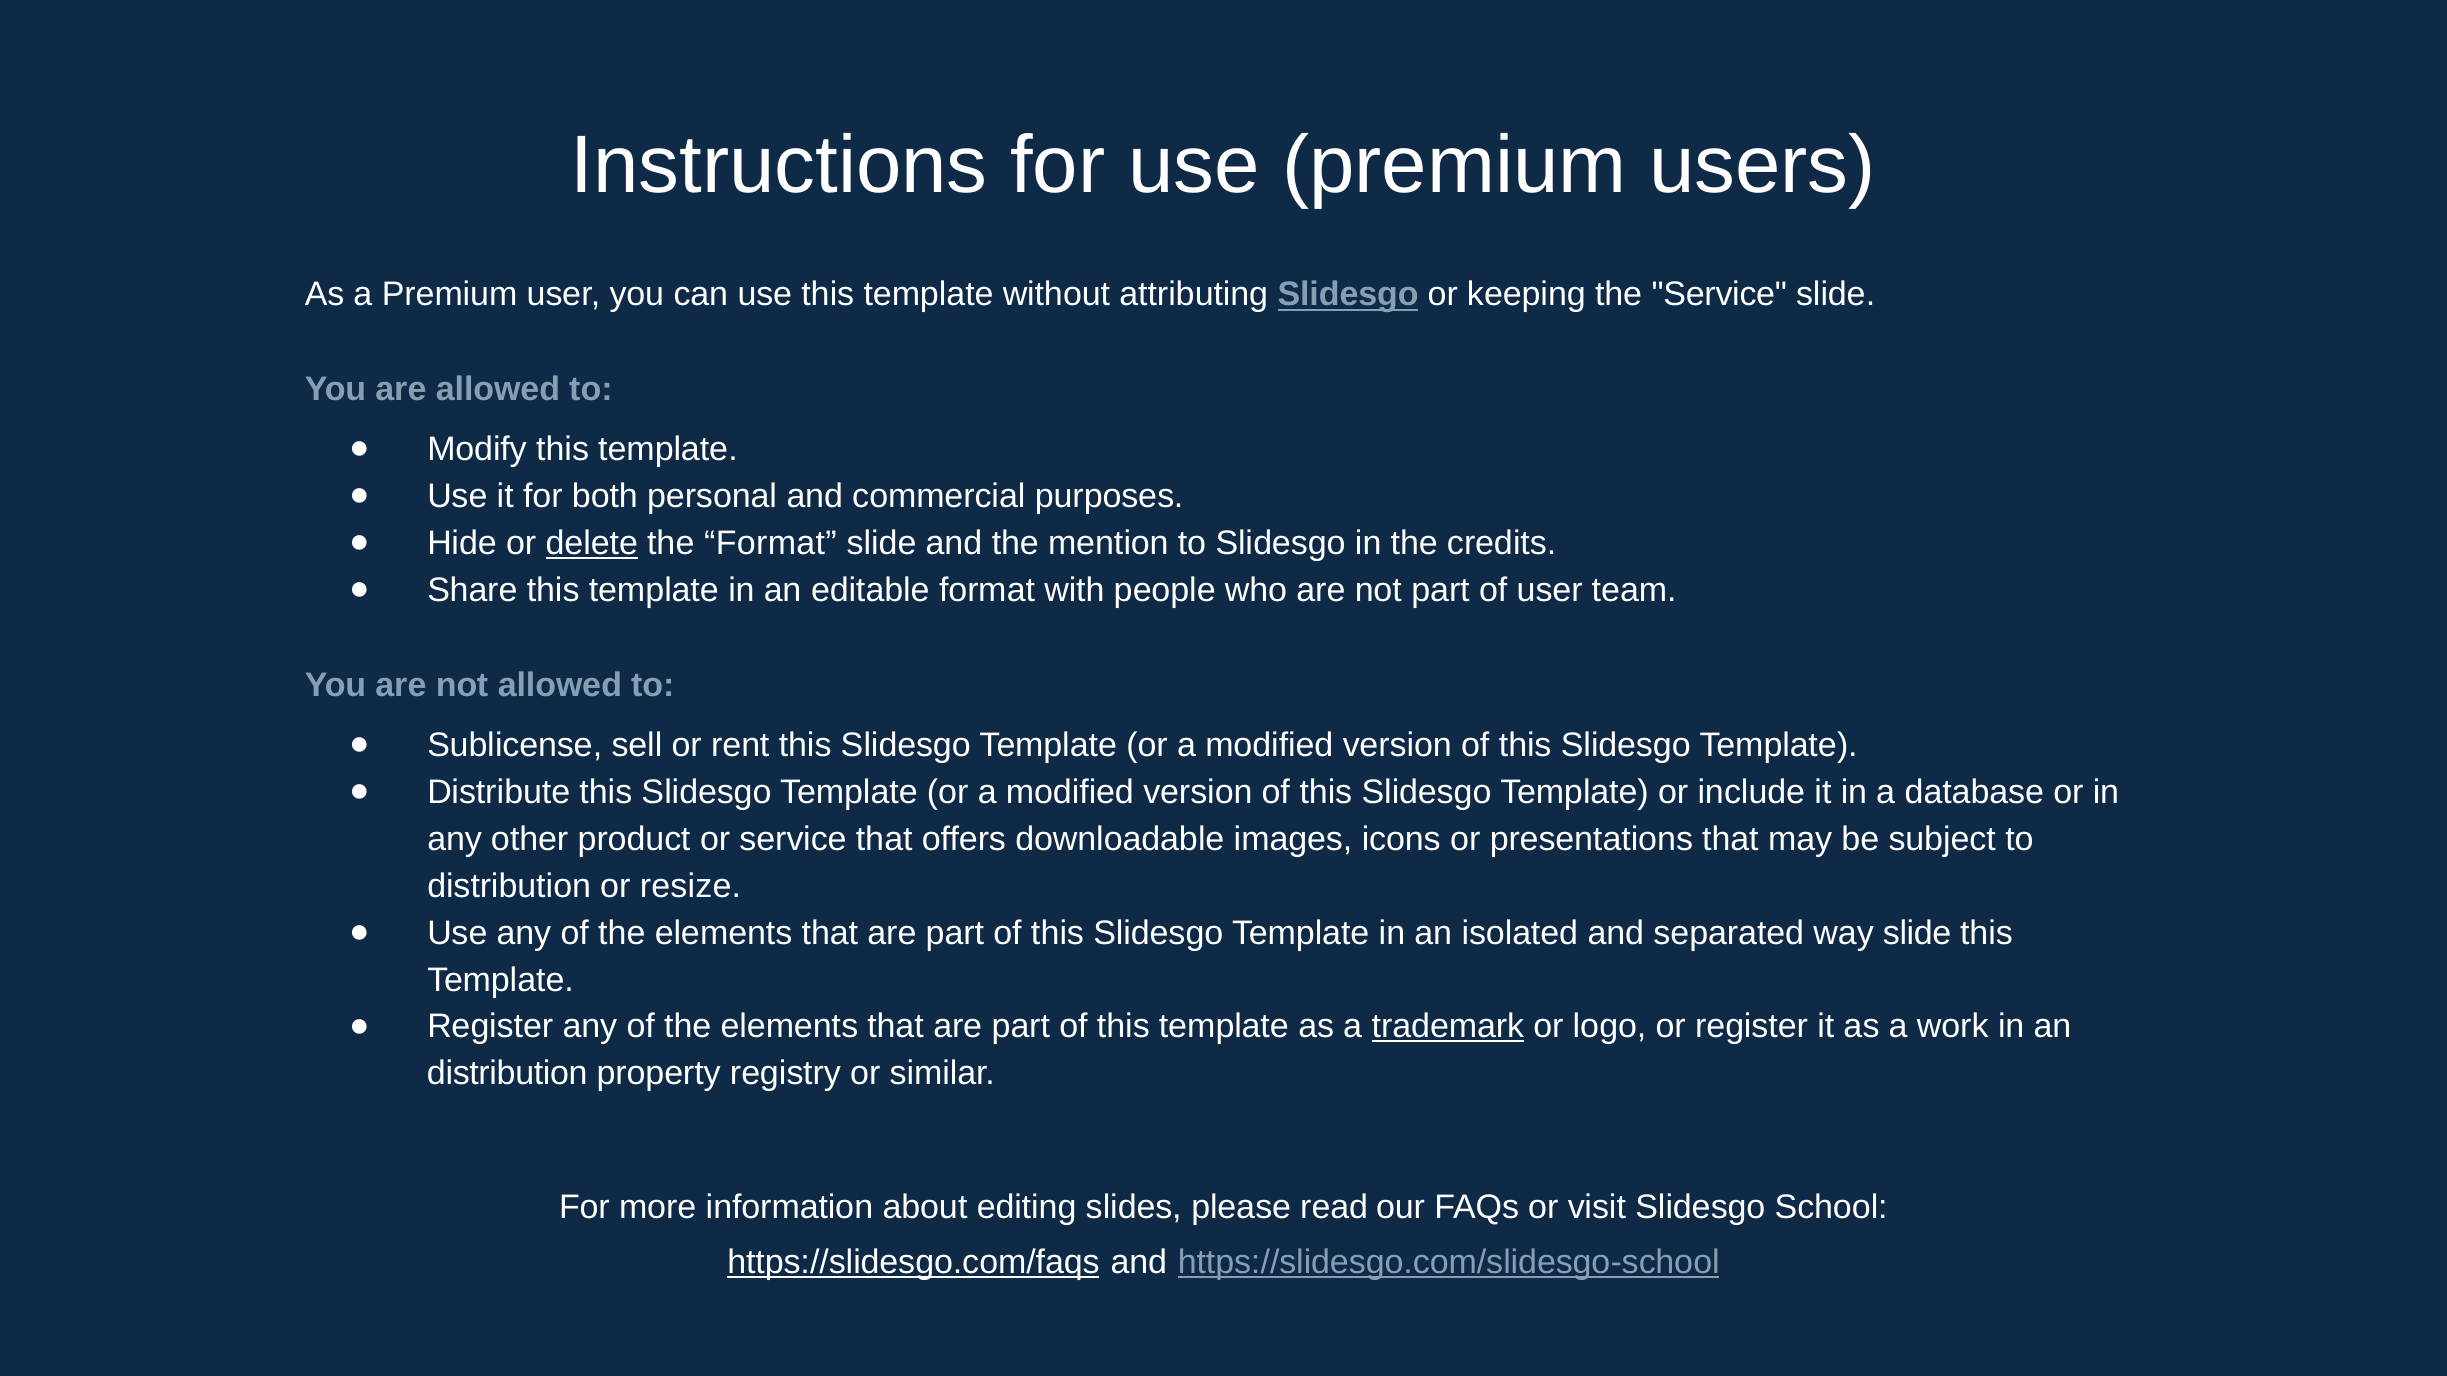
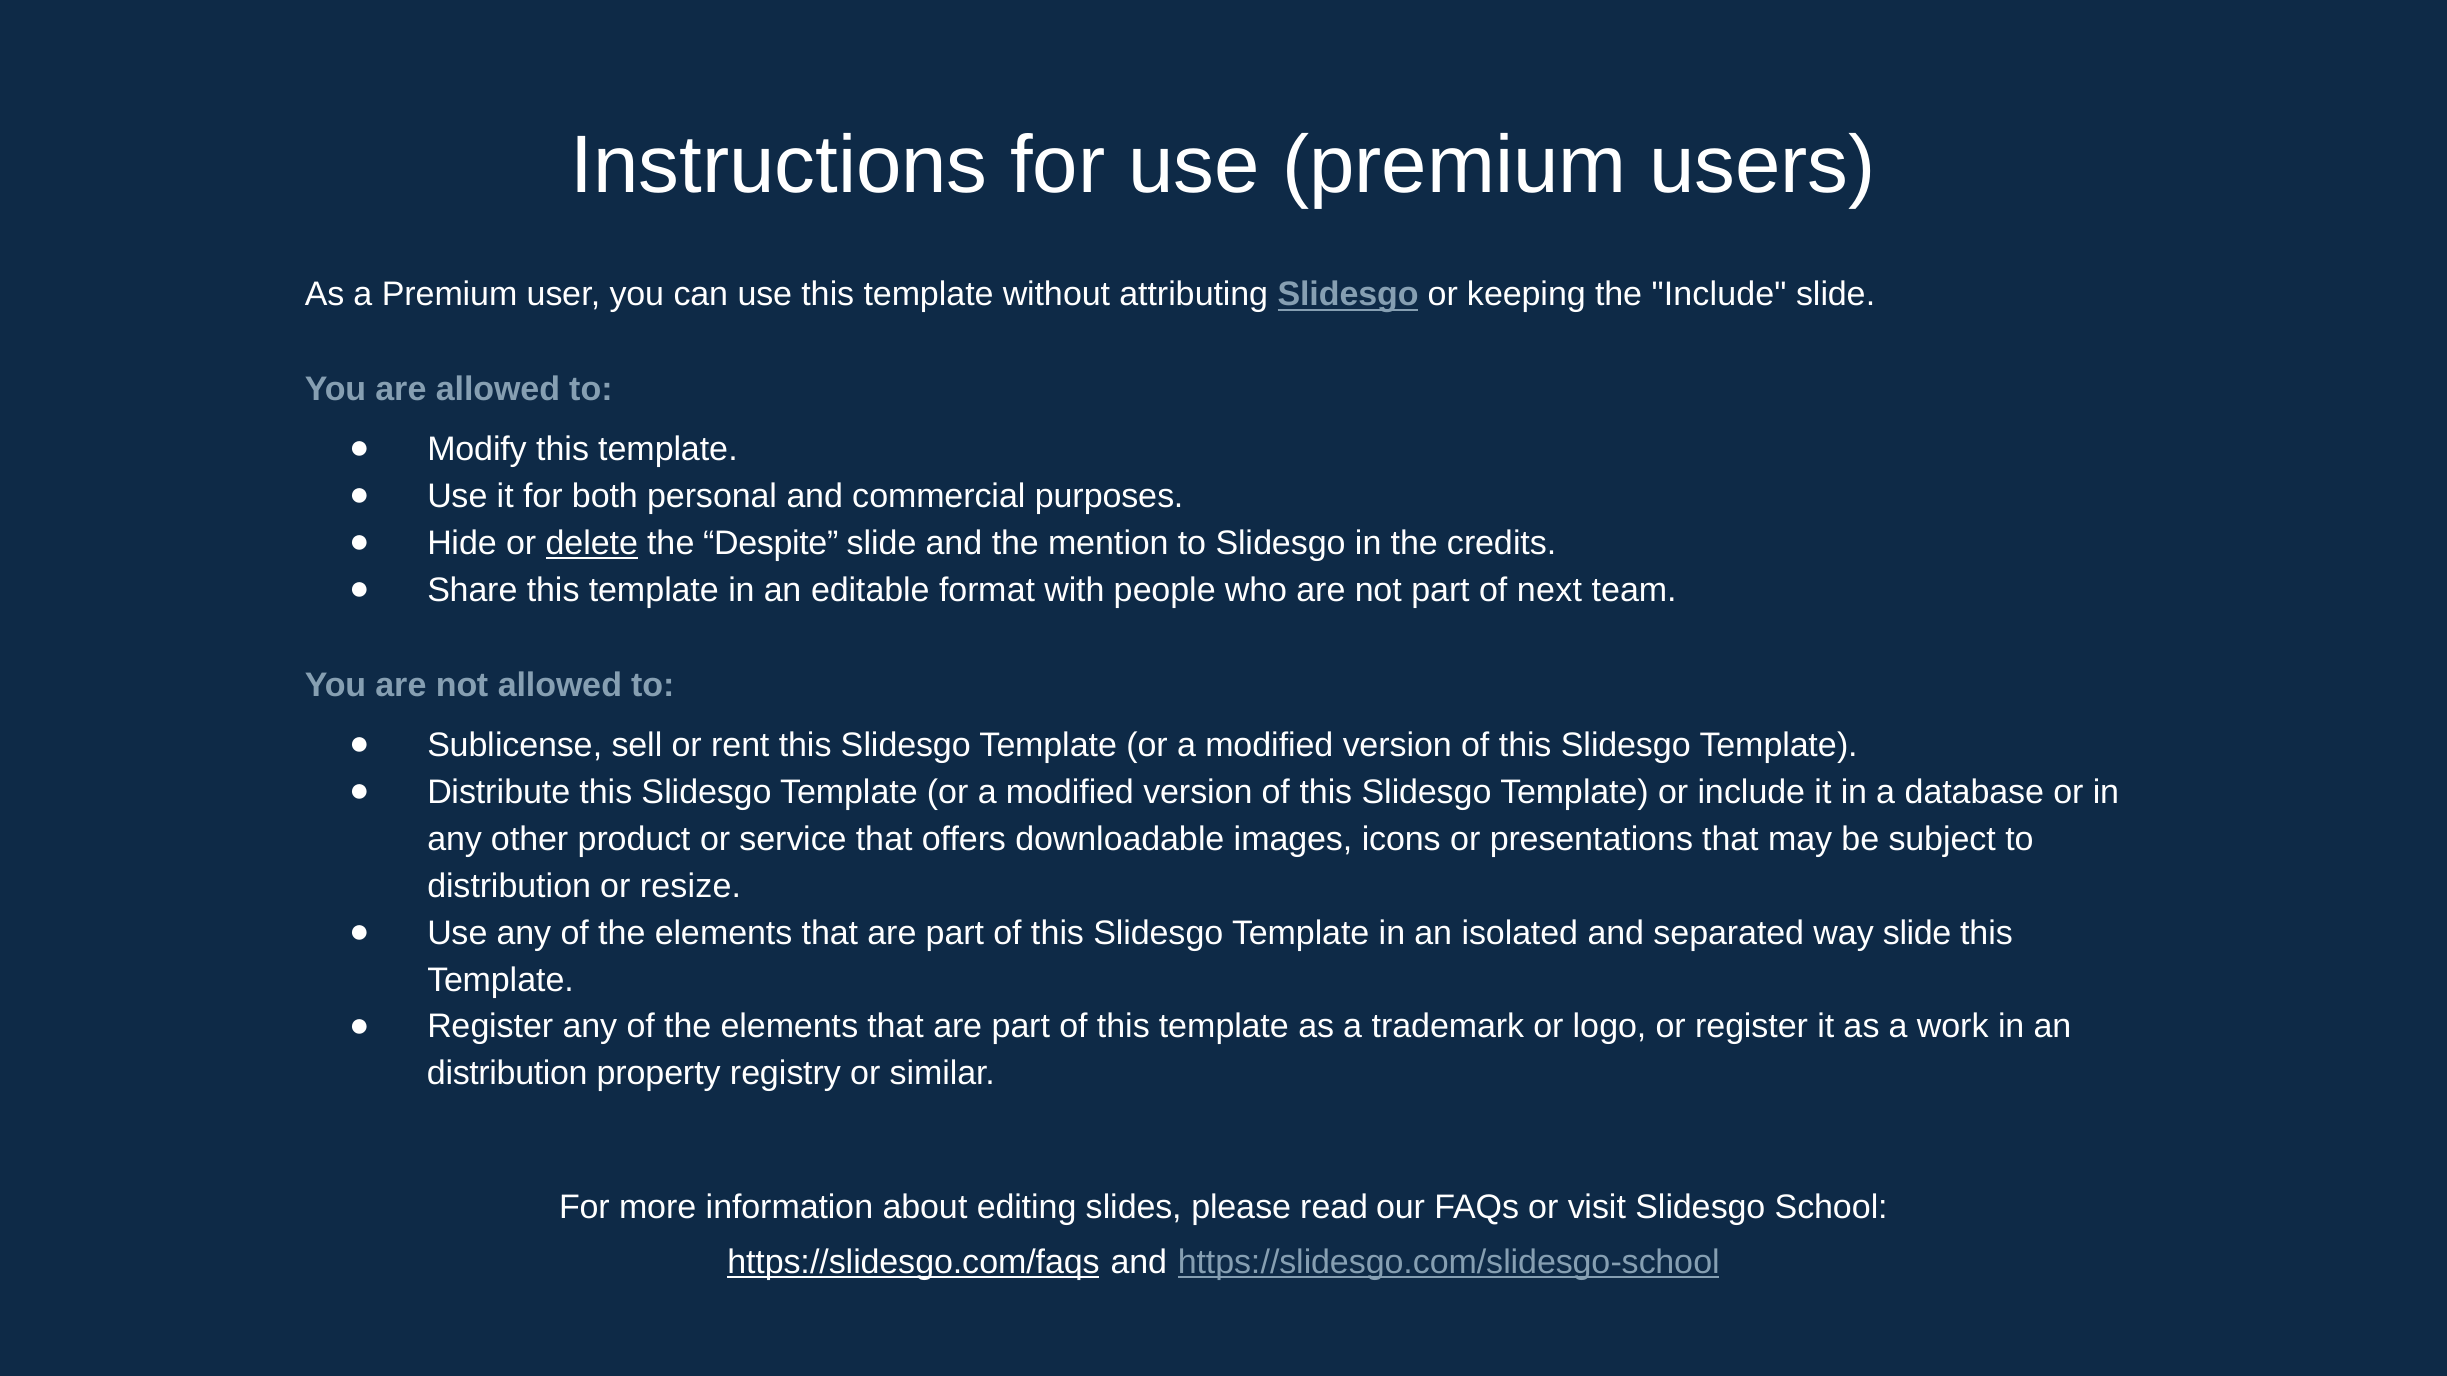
the Service: Service -> Include
the Format: Format -> Despite
of user: user -> next
trademark underline: present -> none
